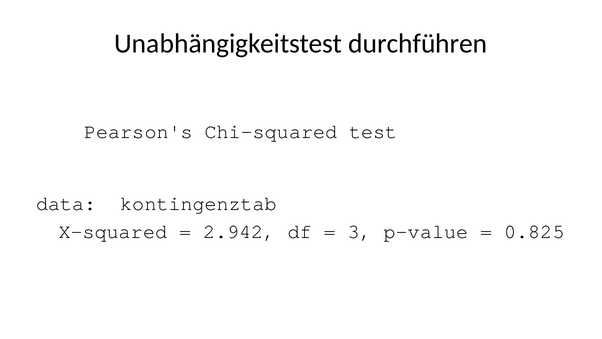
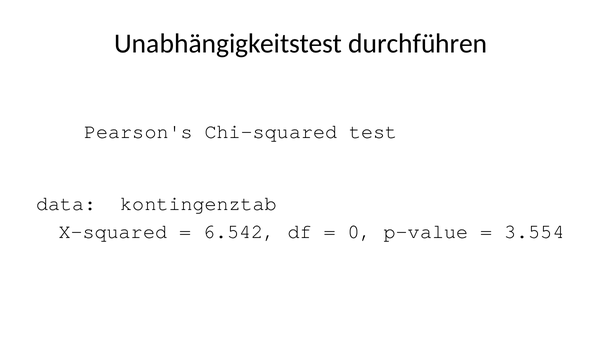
2.942: 2.942 -> 6.542
3: 3 -> 0
0.825: 0.825 -> 3.554
